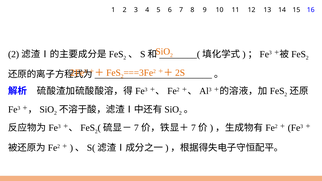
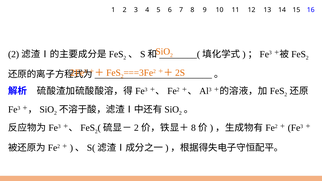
7 at (136, 128): 7 -> 2
7 at (193, 128): 7 -> 8
